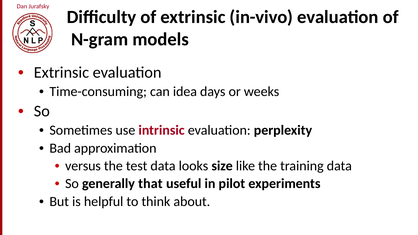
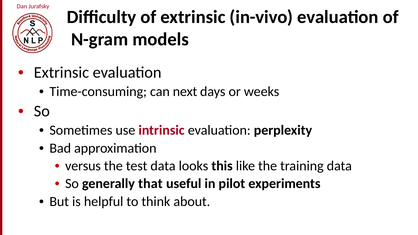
idea: idea -> next
size: size -> this
